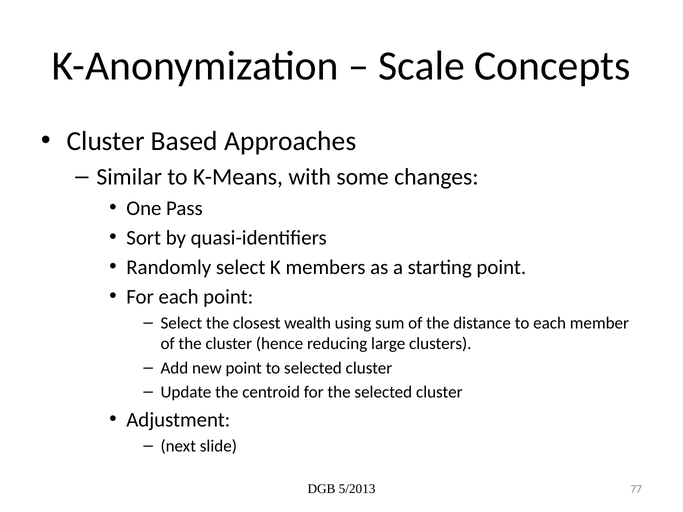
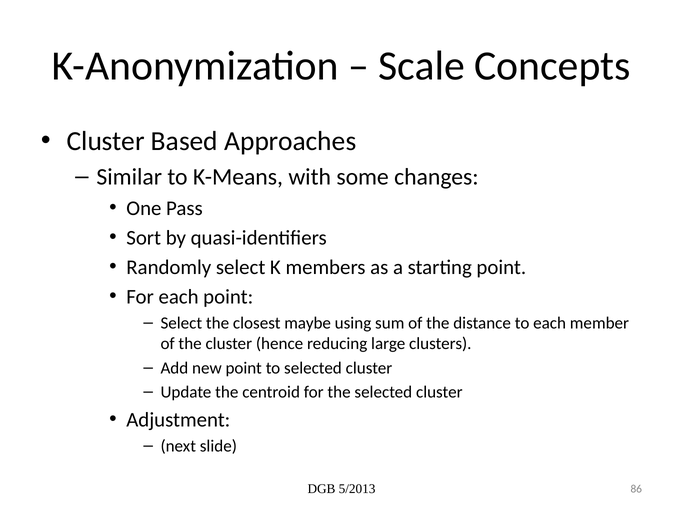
wealth: wealth -> maybe
77: 77 -> 86
